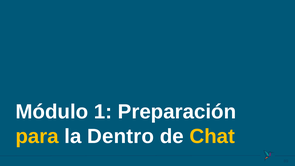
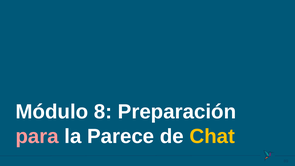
1: 1 -> 8
para colour: yellow -> pink
Dentro: Dentro -> Parece
